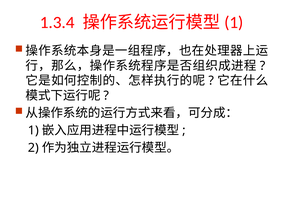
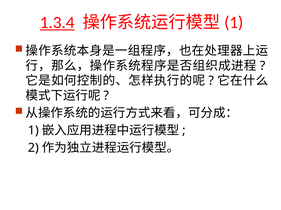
1.3.4 underline: none -> present
